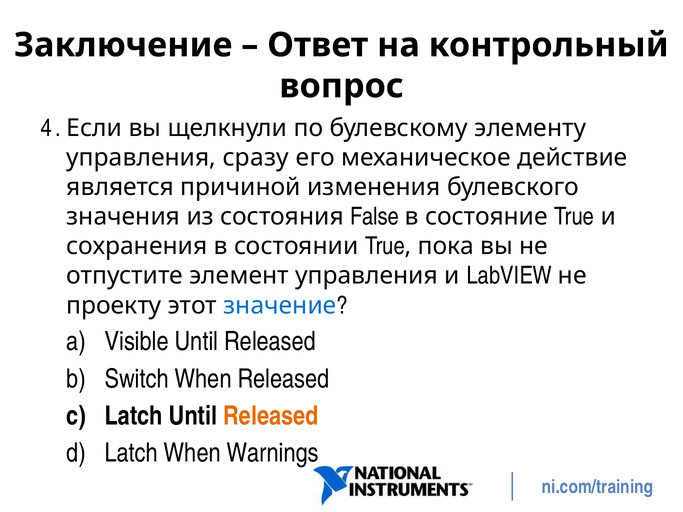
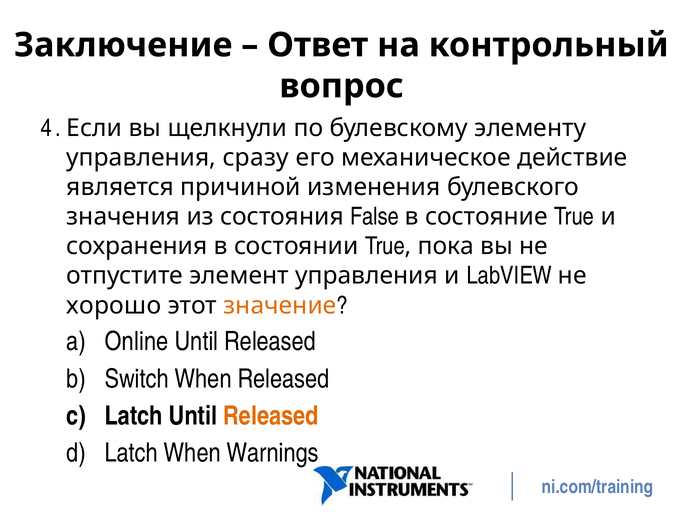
проекту: проекту -> хорошо
значение colour: blue -> orange
Visible: Visible -> Online
